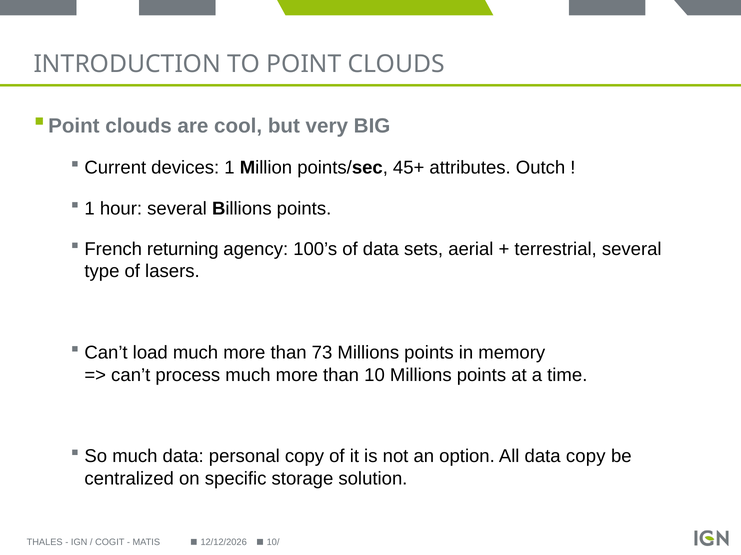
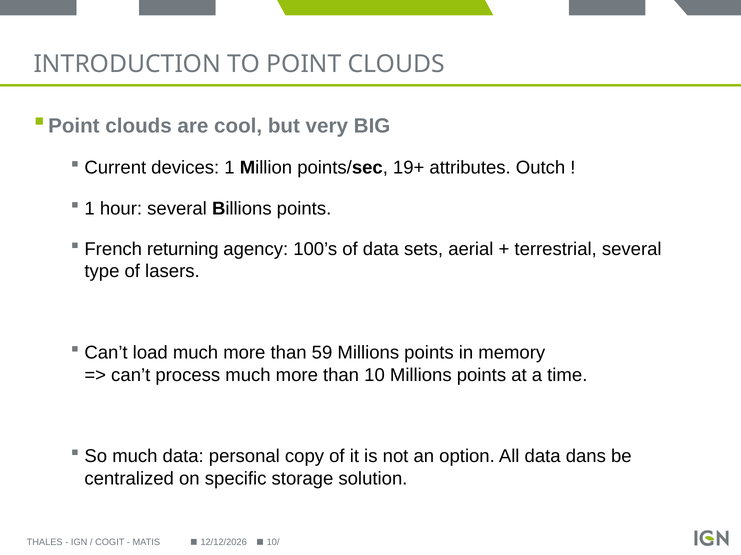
45+: 45+ -> 19+
73: 73 -> 59
data copy: copy -> dans
